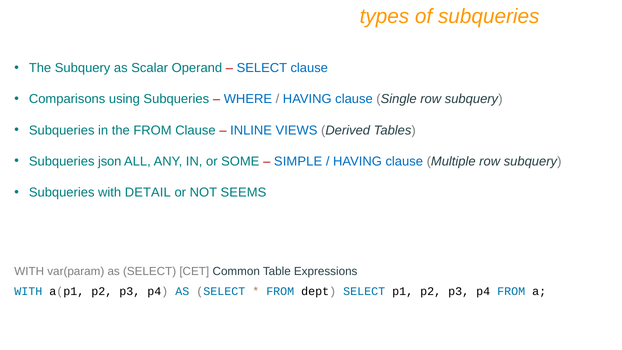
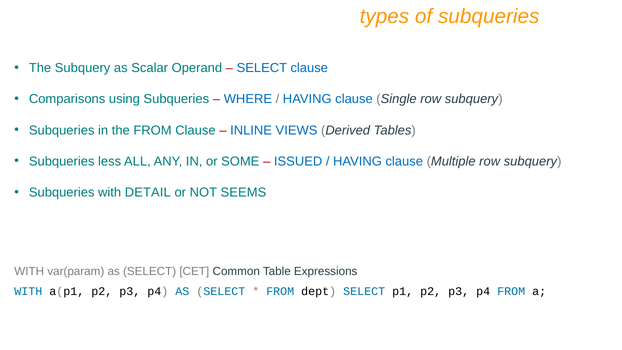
json: json -> less
SIMPLE: SIMPLE -> ISSUED
